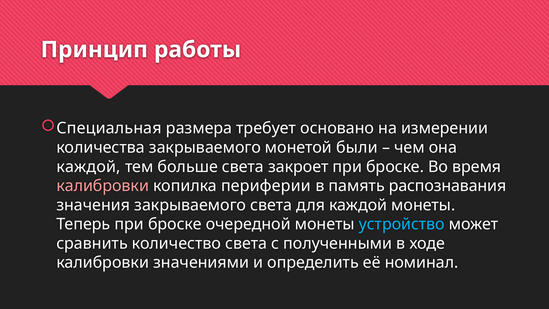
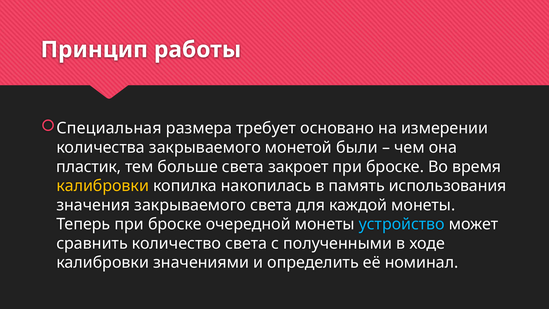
каждой at (89, 167): каждой -> пластик
калибровки at (103, 186) colour: pink -> yellow
периферии: периферии -> накопилась
распознавания: распознавания -> использования
